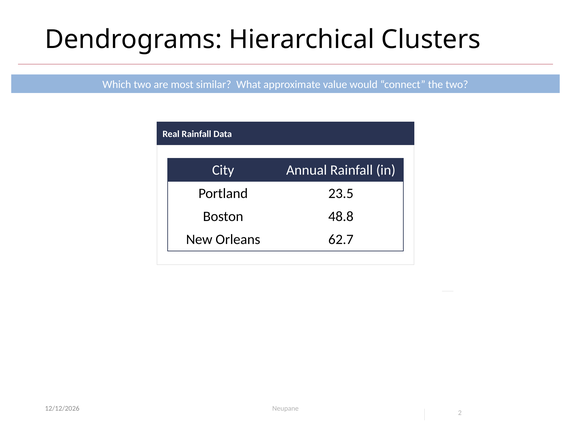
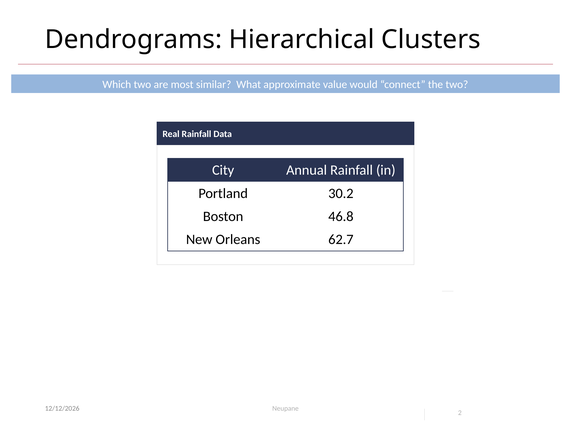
23.5: 23.5 -> 30.2
48.8: 48.8 -> 46.8
